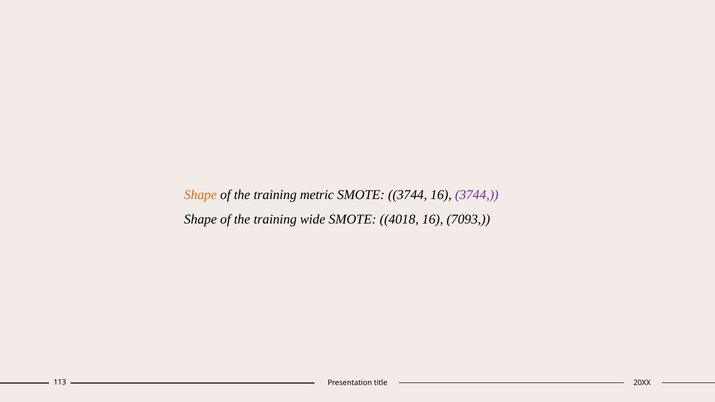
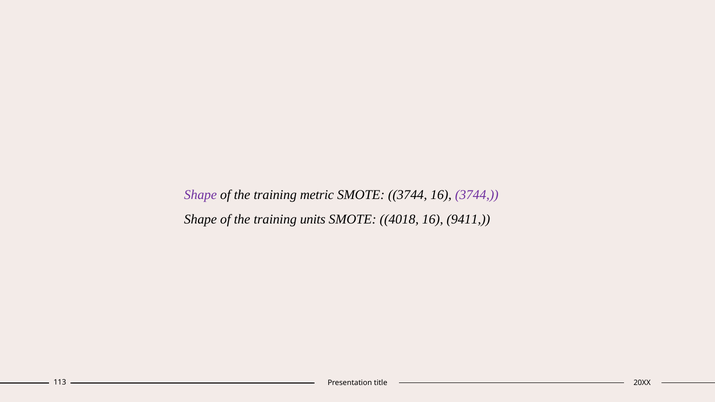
Shape at (200, 195) colour: orange -> purple
wide: wide -> units
7093: 7093 -> 9411
